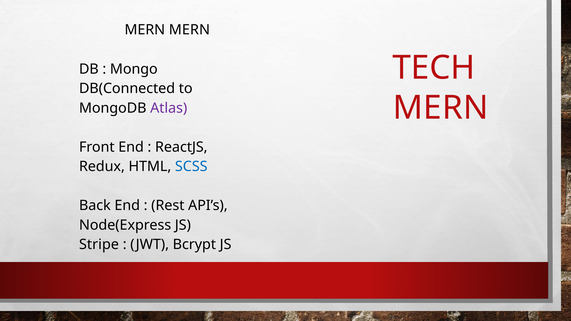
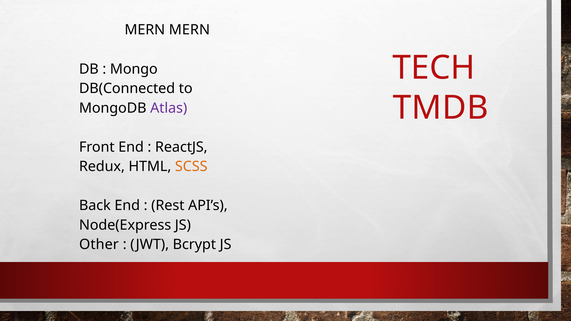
MERN at (441, 108): MERN -> TMDB
SCSS colour: blue -> orange
Stripe: Stripe -> Other
